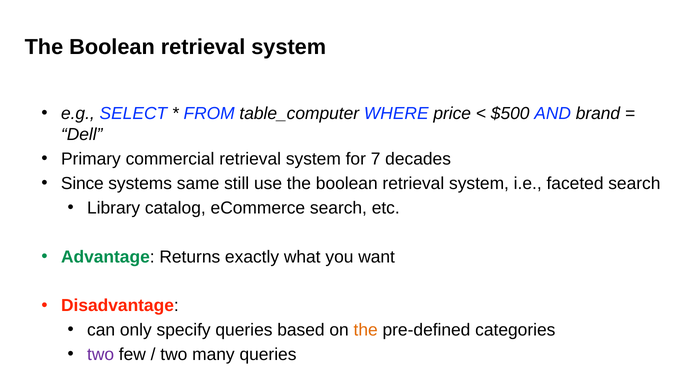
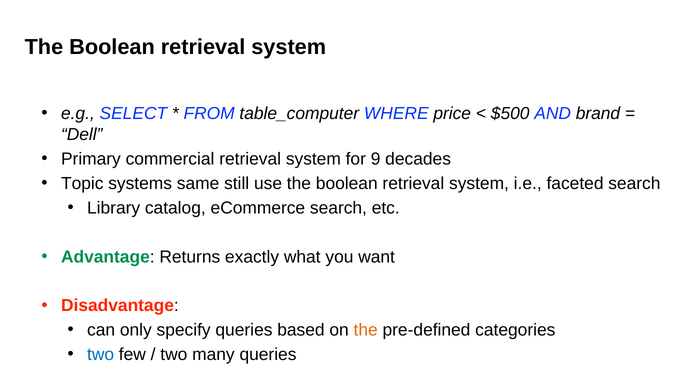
7: 7 -> 9
Since: Since -> Topic
two at (101, 355) colour: purple -> blue
